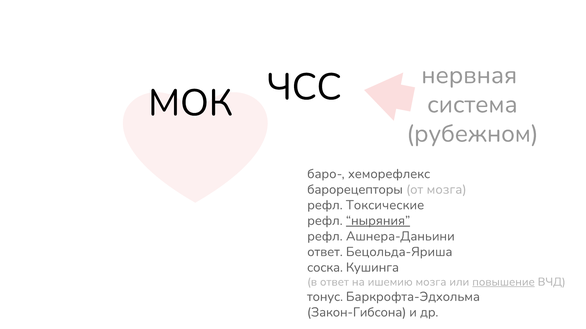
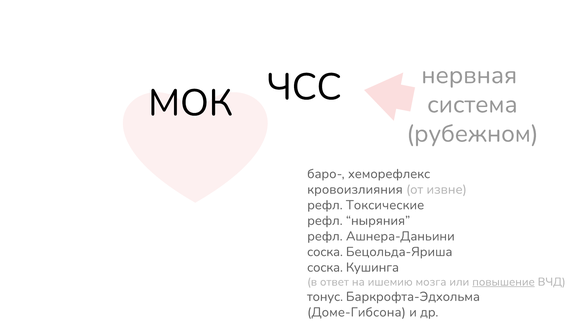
барорецепторы: барорецепторы -> кровоизлияния
от мозга: мозга -> извне
ныряния underline: present -> none
ответ at (325, 252): ответ -> соска
Закон-Гибсона: Закон-Гибсона -> Доме-Гибсона
